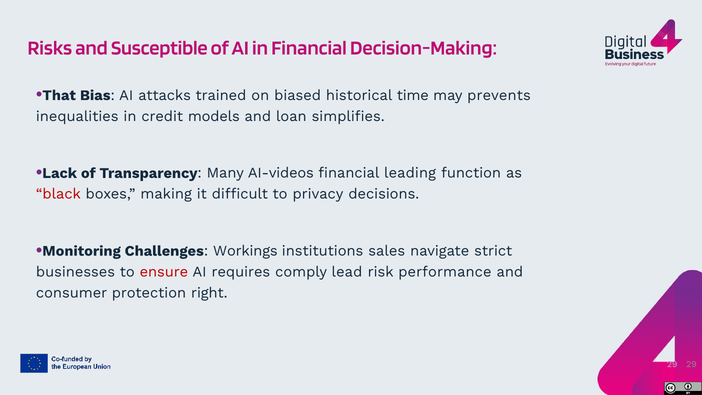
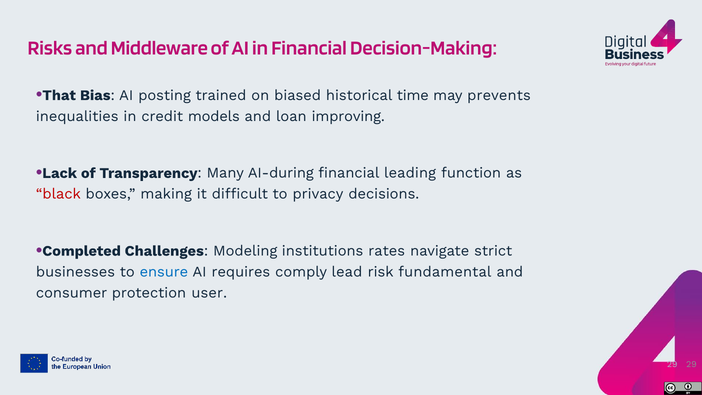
Susceptible: Susceptible -> Middleware
attacks: attacks -> posting
simplifies: simplifies -> improving
AI-videos: AI-videos -> AI-during
Monitoring: Monitoring -> Completed
Workings: Workings -> Modeling
sales: sales -> rates
ensure colour: red -> blue
performance: performance -> fundamental
right: right -> user
